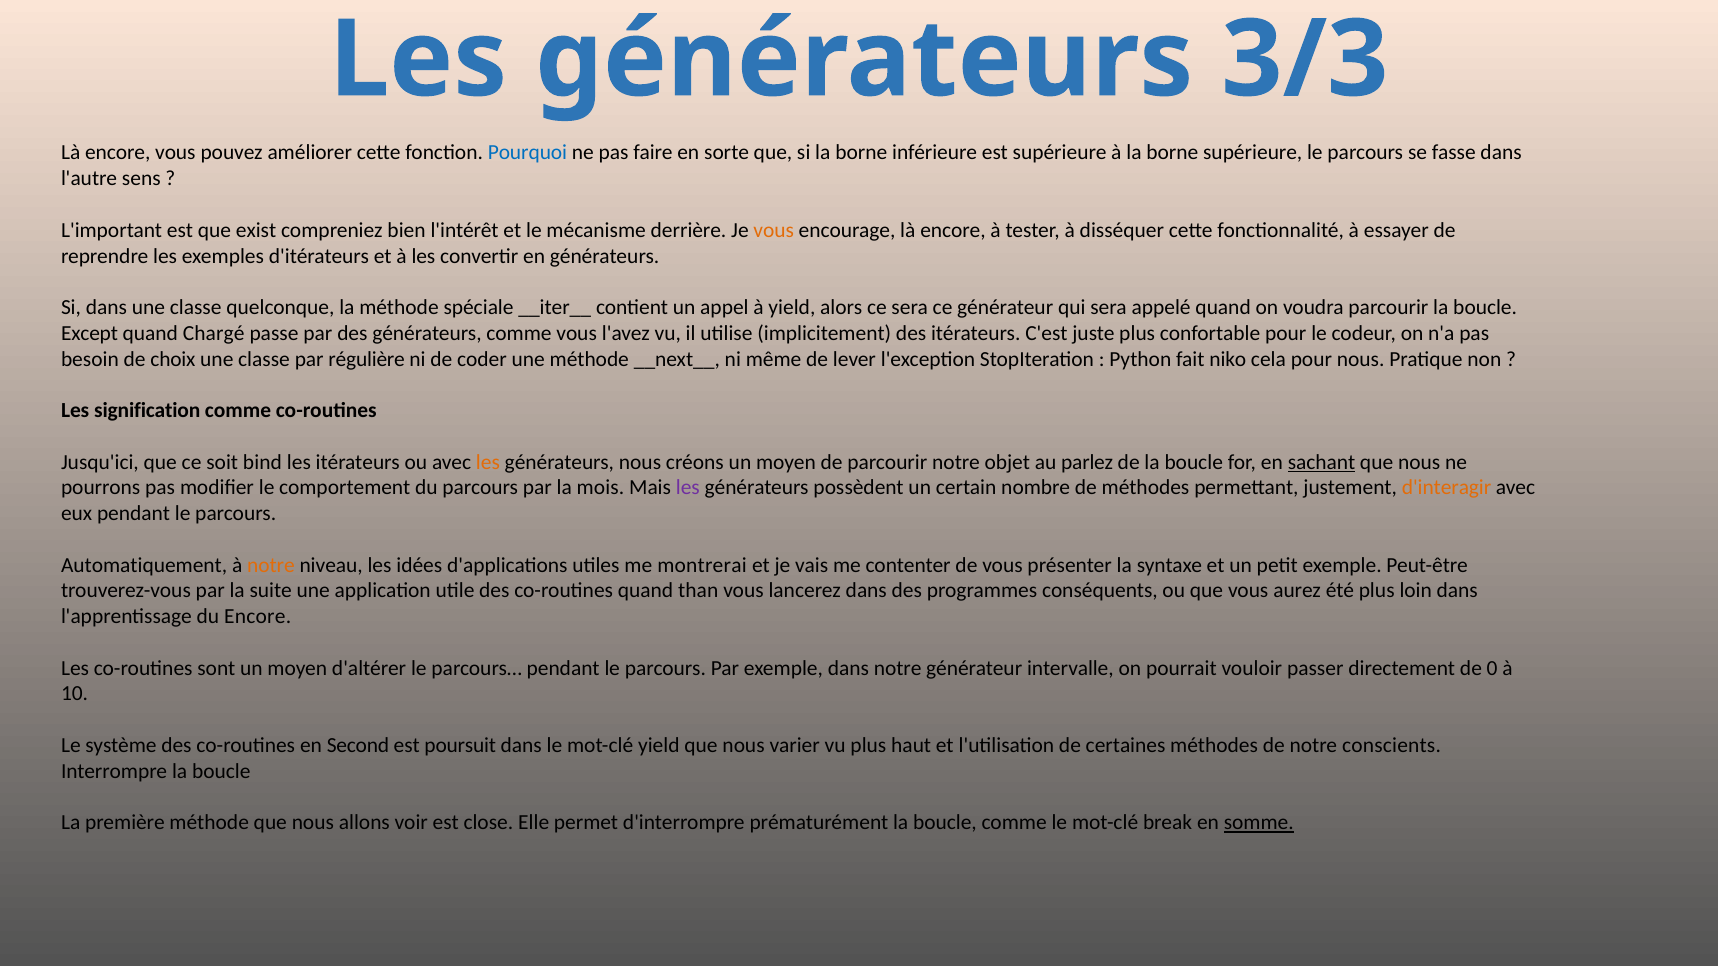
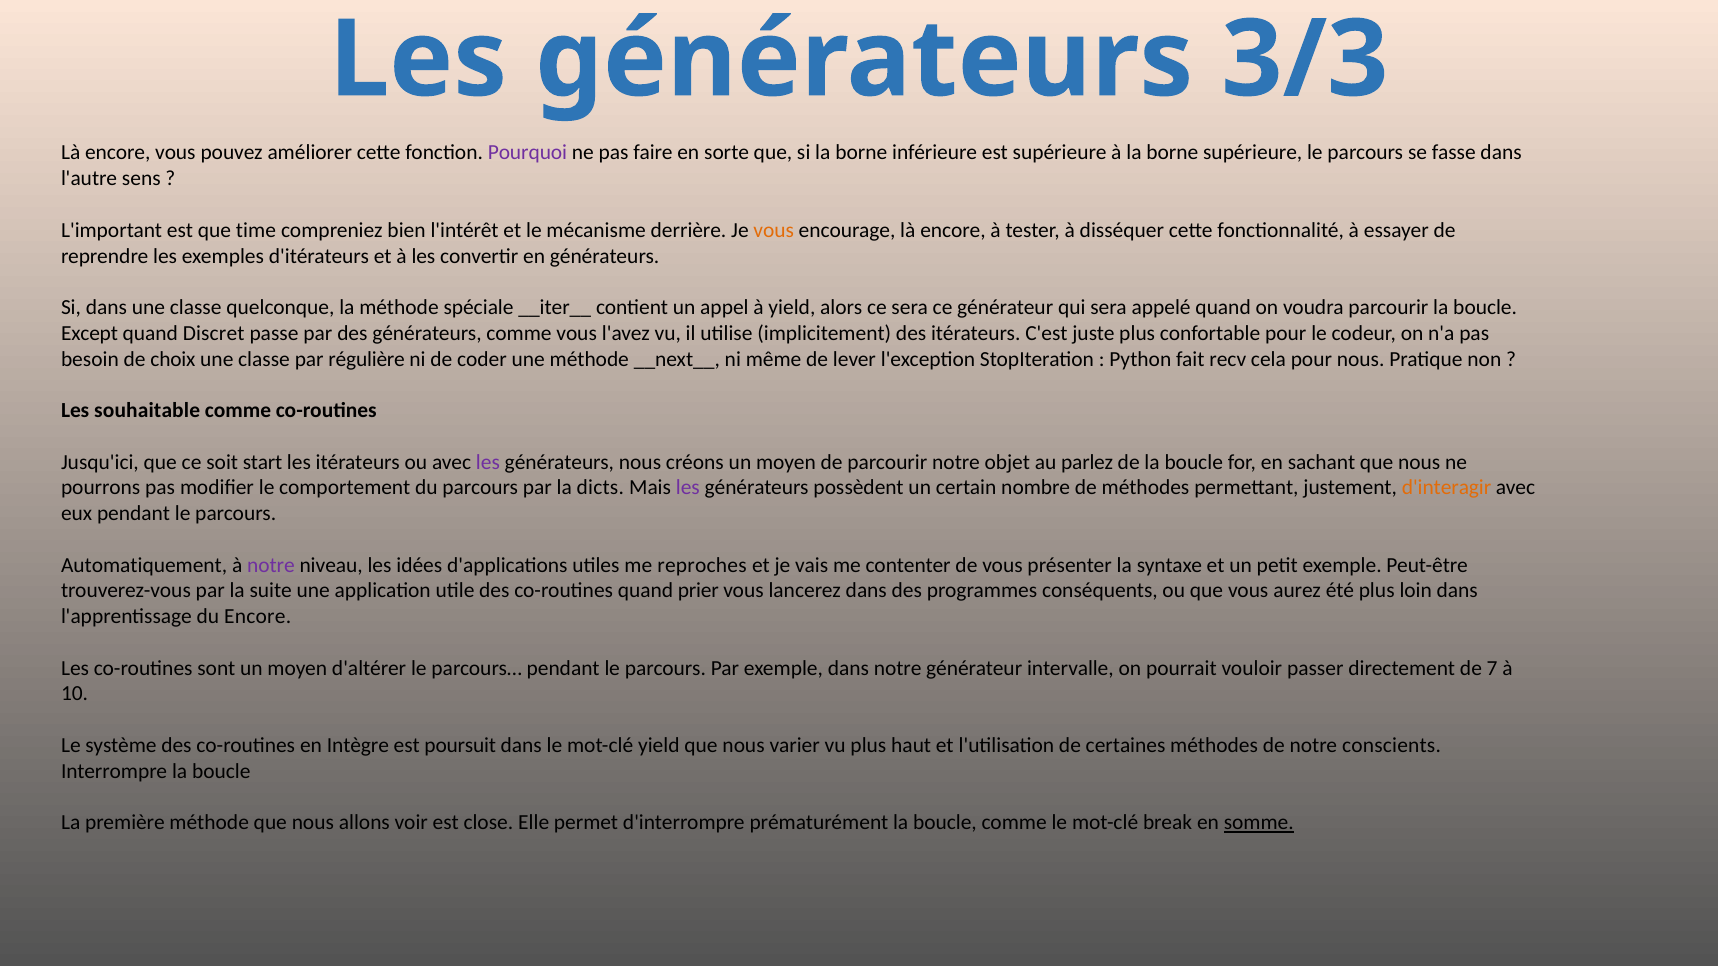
Pourquoi colour: blue -> purple
exist: exist -> time
Chargé: Chargé -> Discret
niko: niko -> recv
signification: signification -> souhaitable
bind: bind -> start
les at (488, 462) colour: orange -> purple
sachant underline: present -> none
mois: mois -> dicts
notre at (271, 565) colour: orange -> purple
montrerai: montrerai -> reproches
than: than -> prier
0: 0 -> 7
Second: Second -> Intègre
